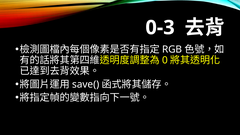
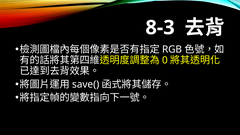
0-3: 0-3 -> 8-3
